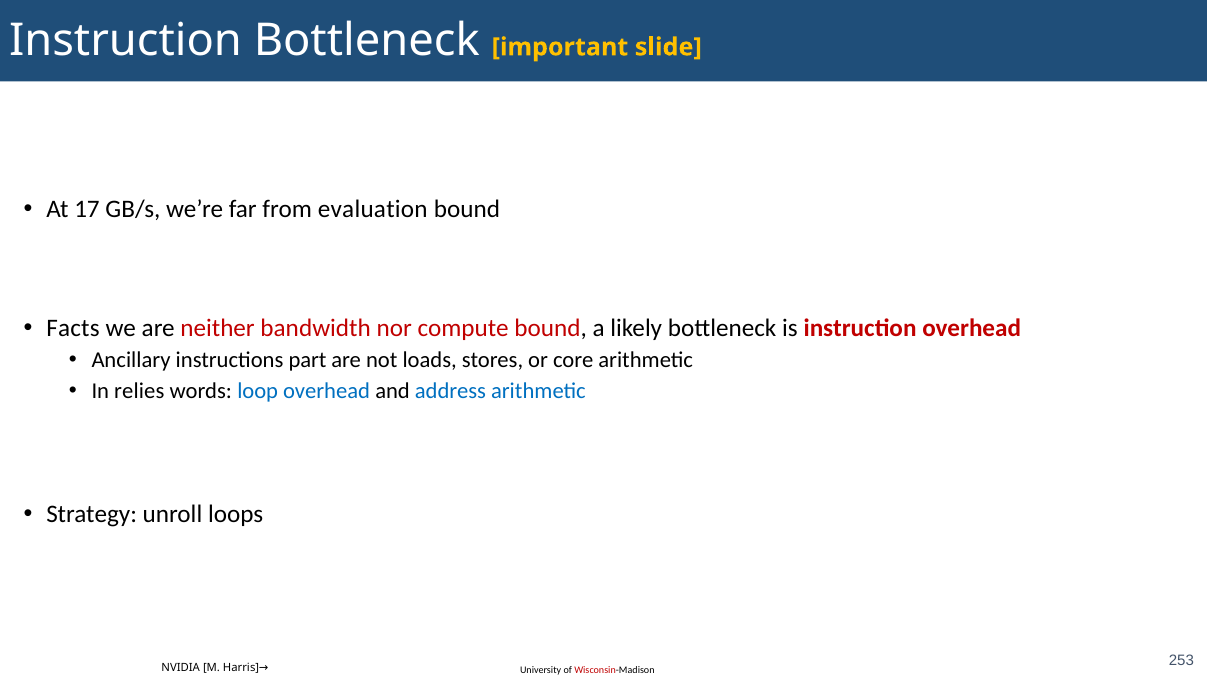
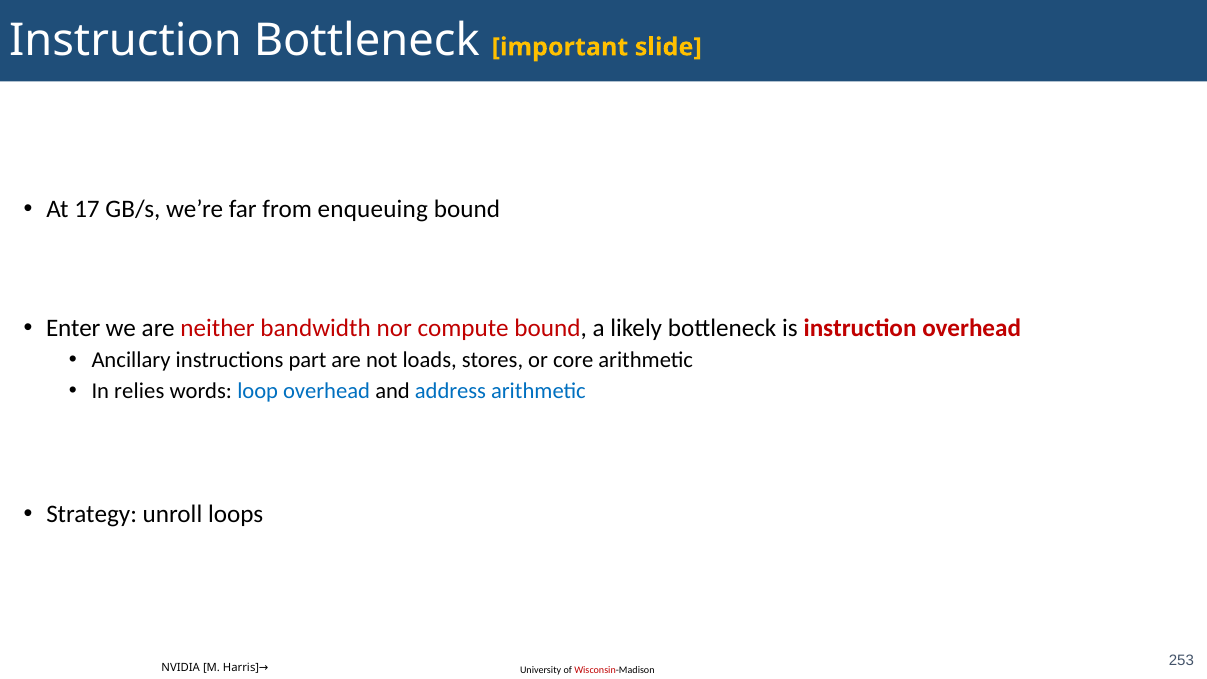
evaluation: evaluation -> enqueuing
Facts: Facts -> Enter
